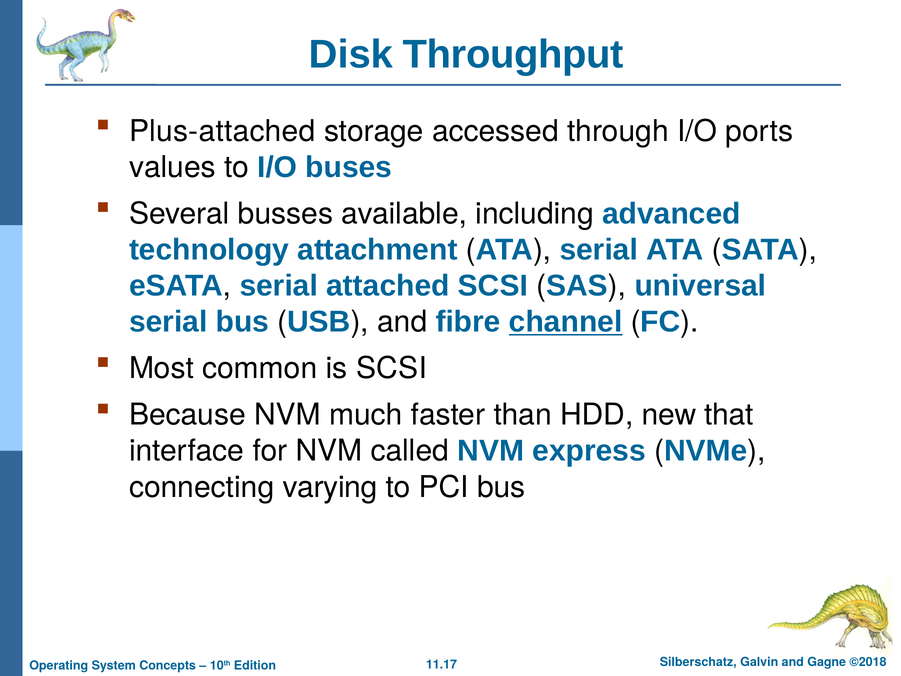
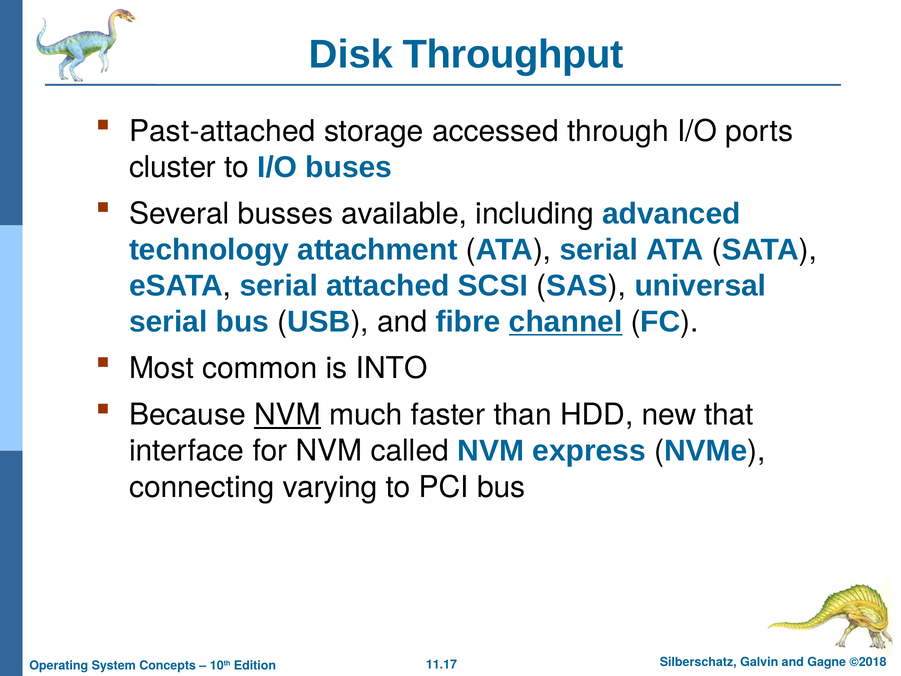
Plus-attached: Plus-attached -> Past-attached
values: values -> cluster
is SCSI: SCSI -> INTO
NVM at (288, 415) underline: none -> present
